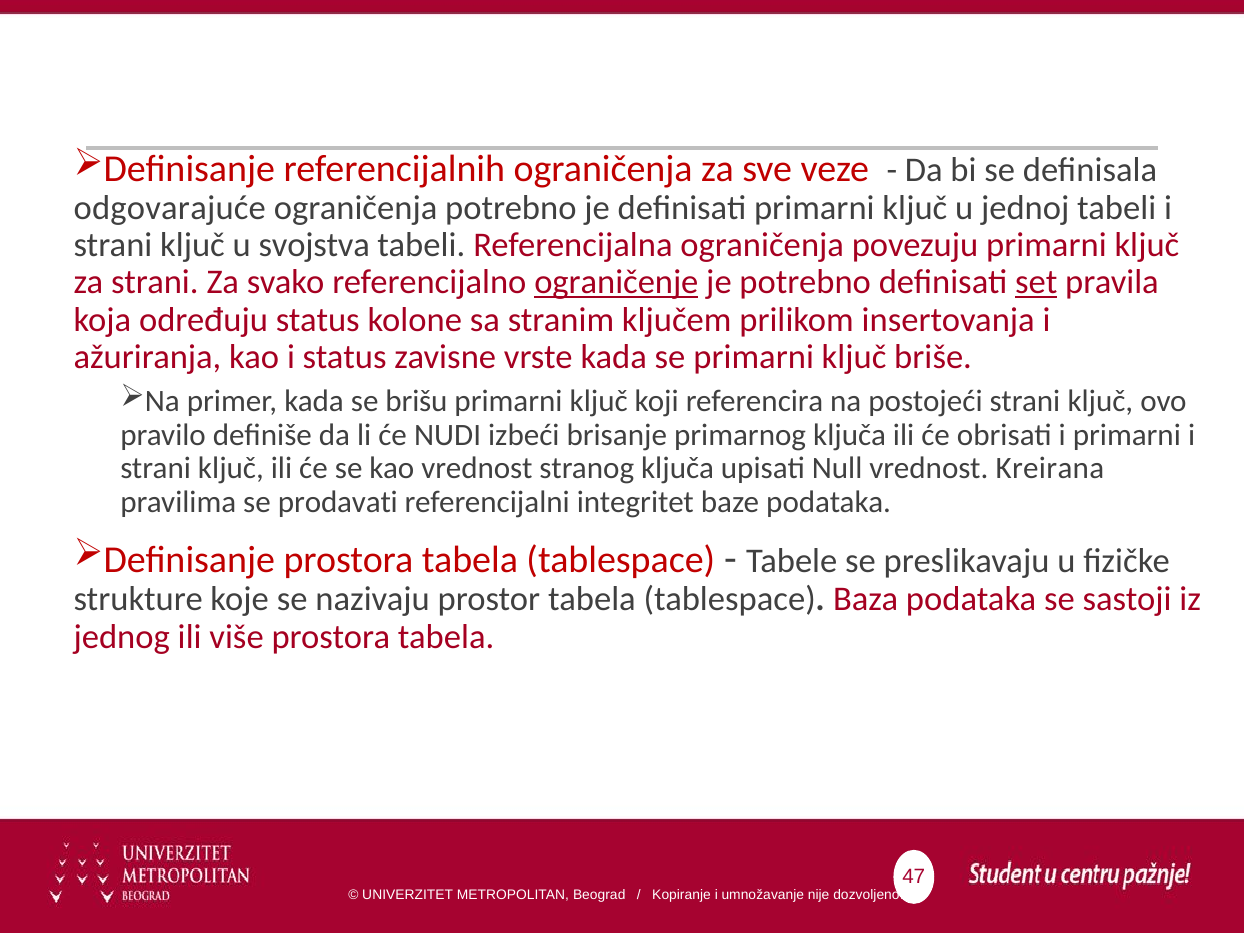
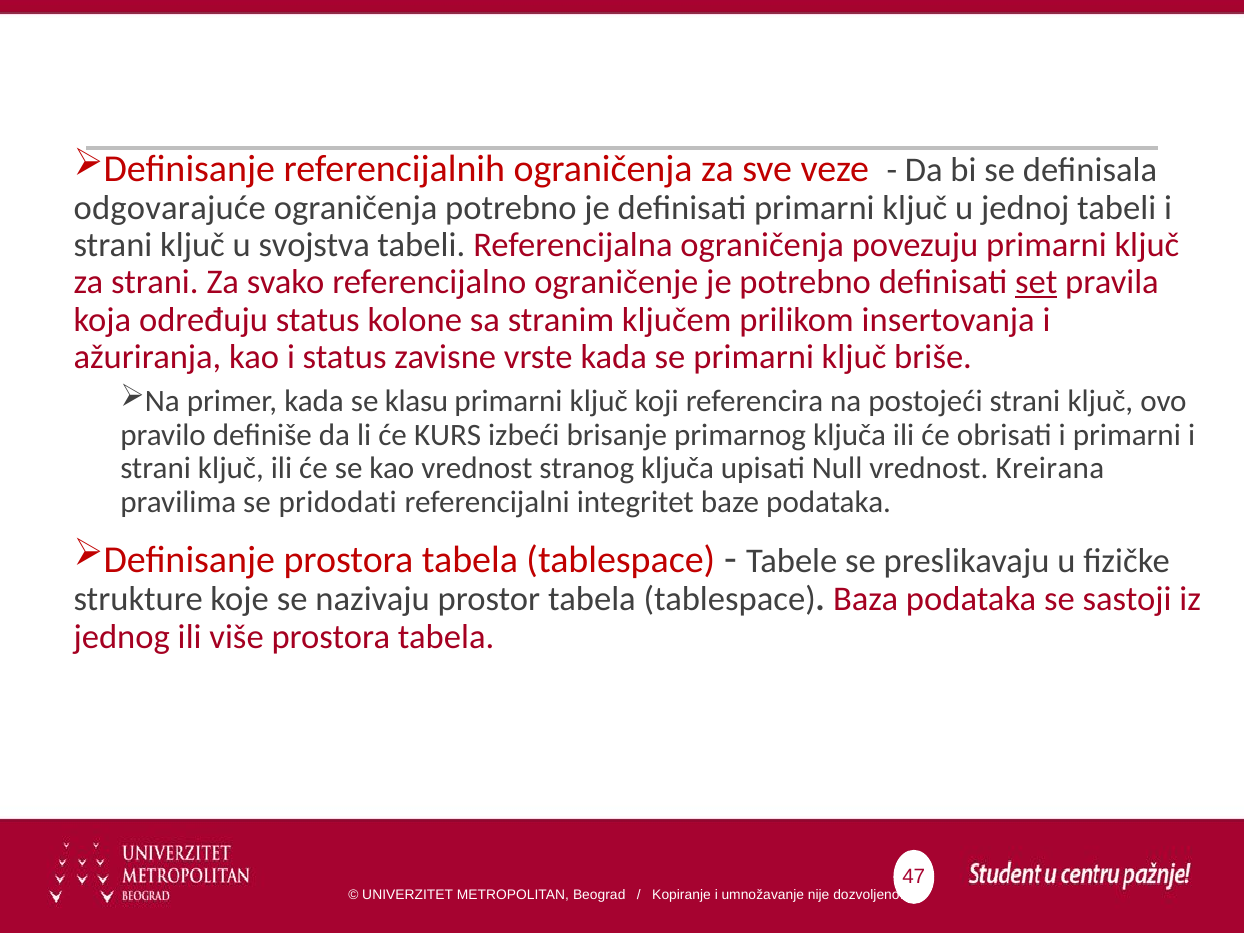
ograničenje underline: present -> none
brišu: brišu -> klasu
NUDI: NUDI -> KURS
prodavati: prodavati -> pridodati
